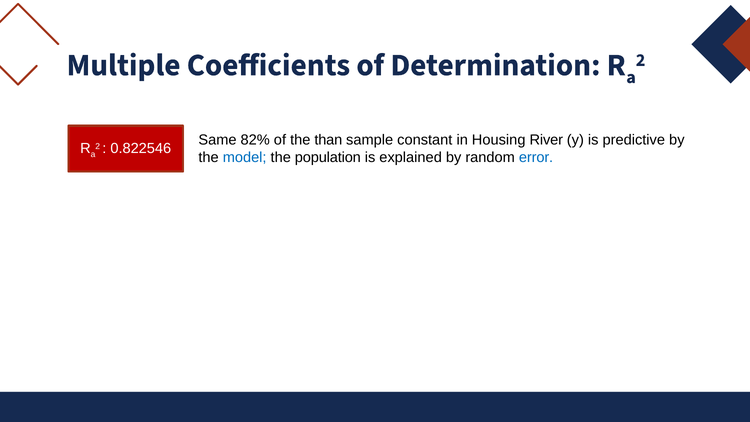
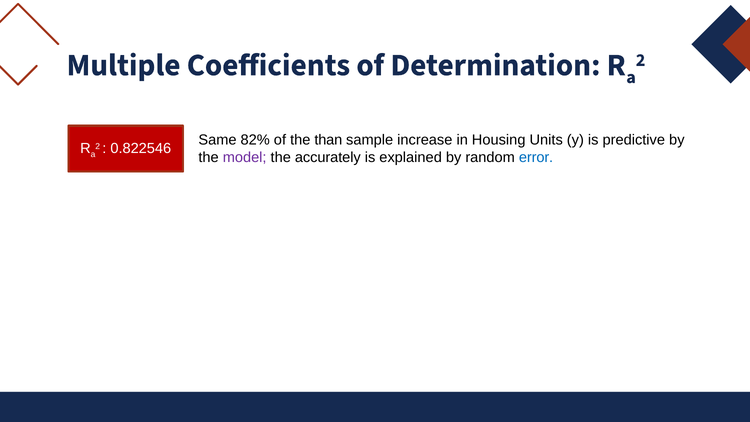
constant: constant -> increase
River: River -> Units
model colour: blue -> purple
population: population -> accurately
